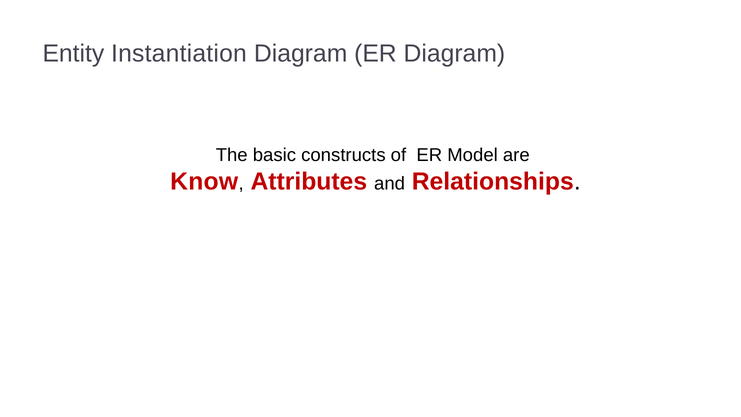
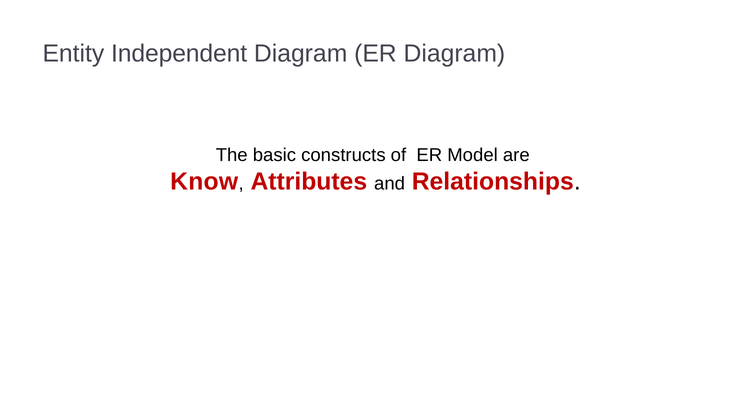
Instantiation: Instantiation -> Independent
